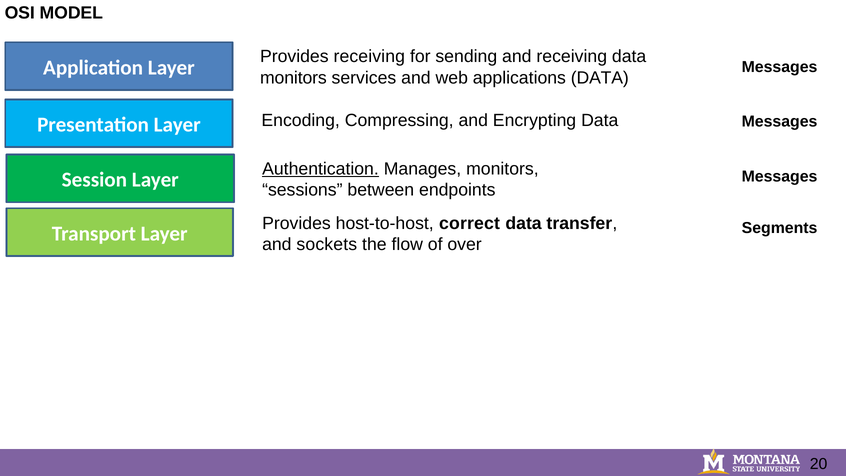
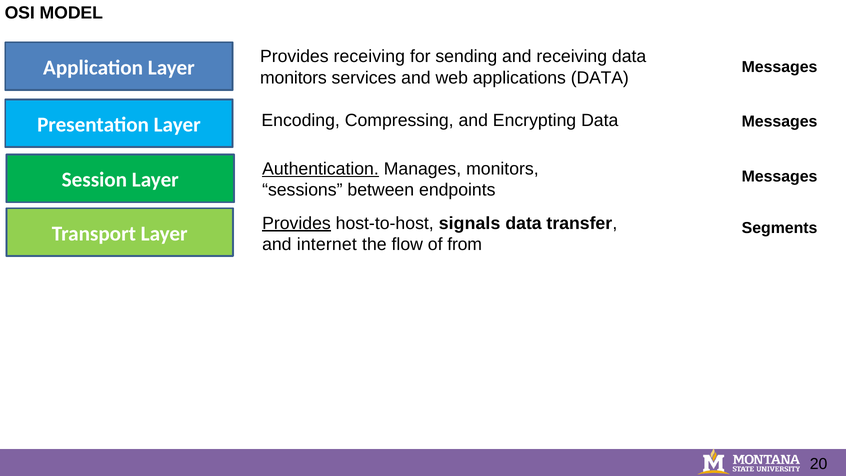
Provides at (296, 223) underline: none -> present
correct: correct -> signals
sockets: sockets -> internet
over: over -> from
